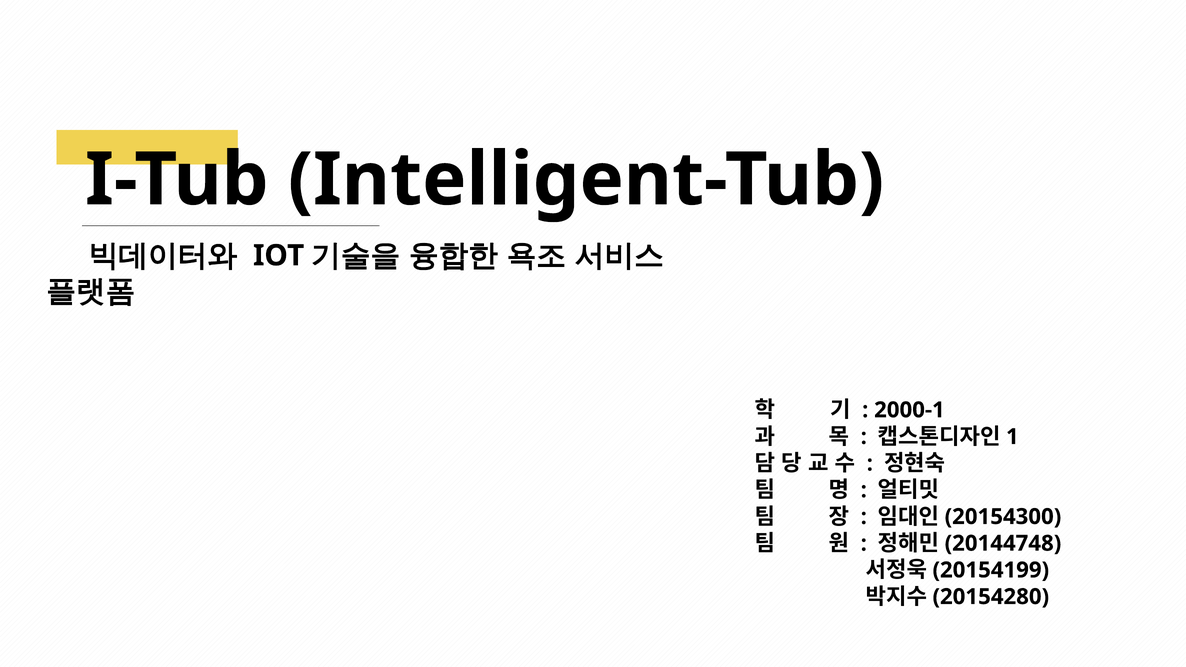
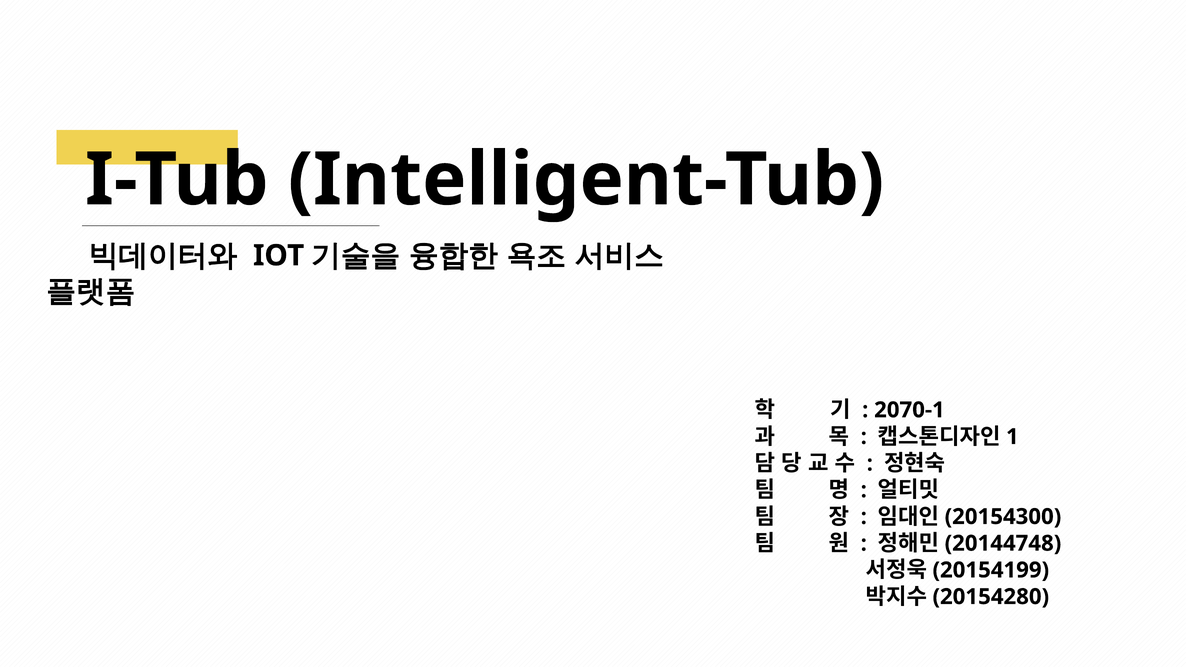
2000-1: 2000-1 -> 2070-1
